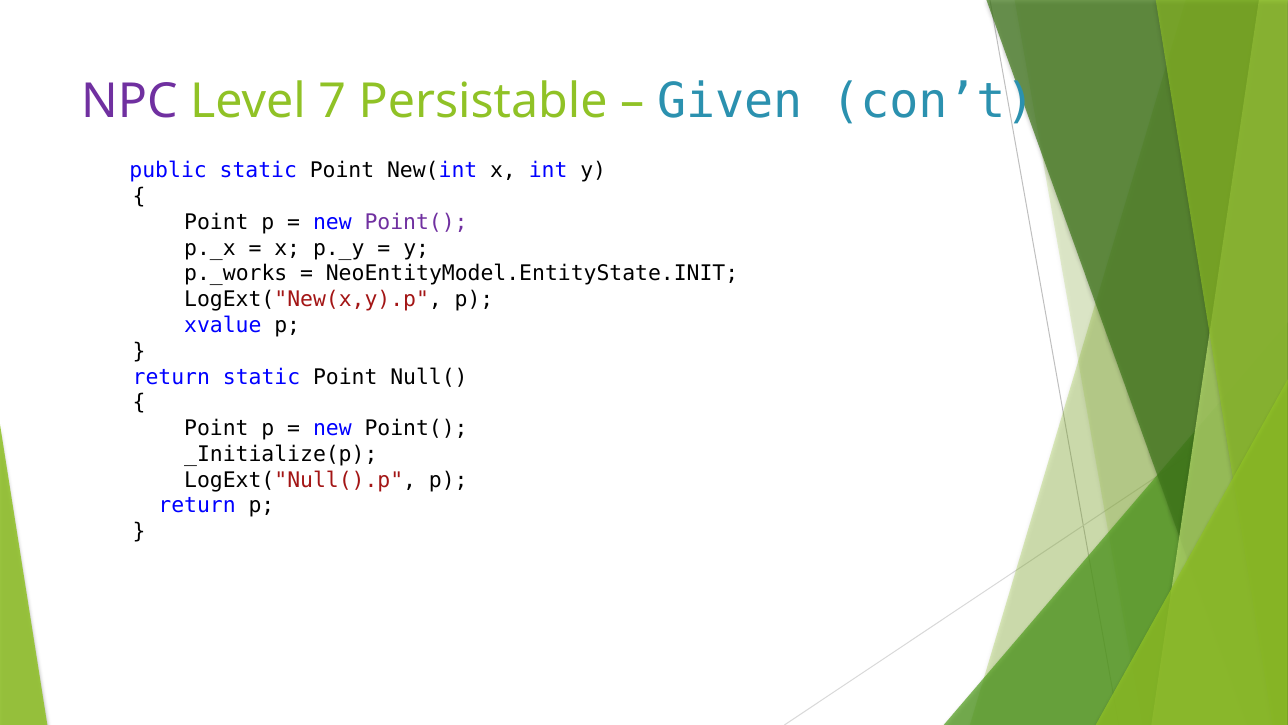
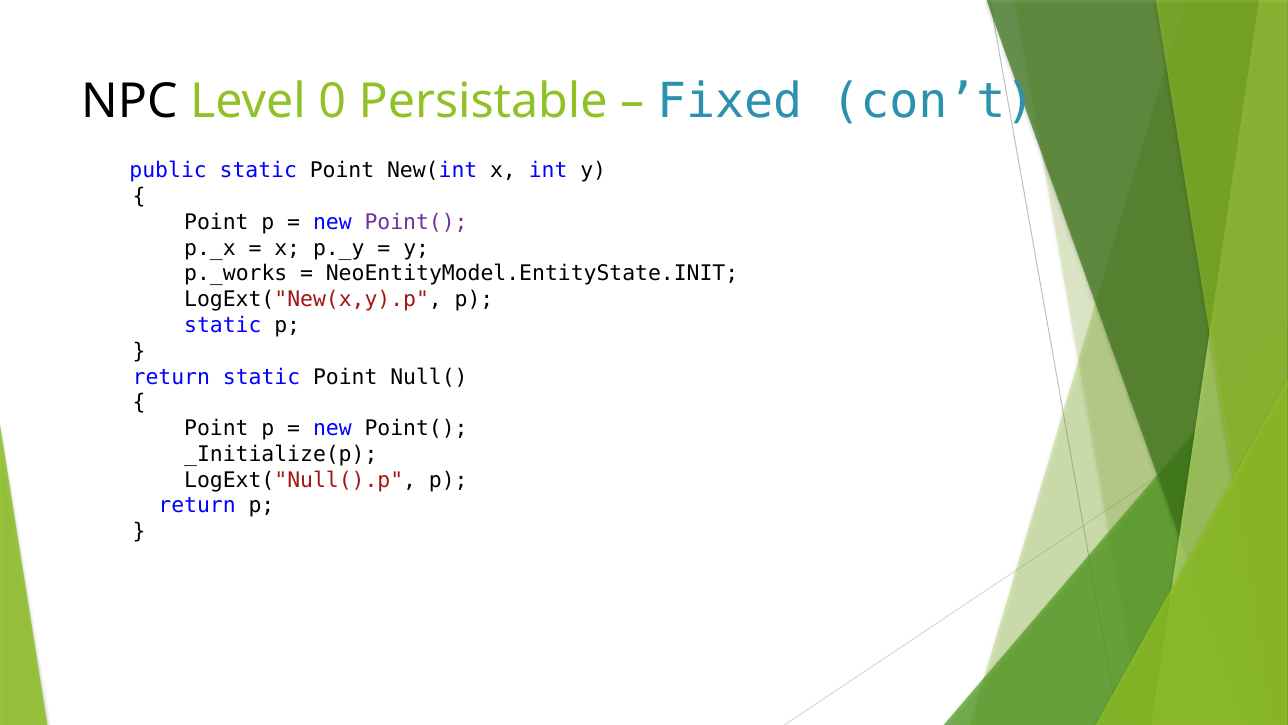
NPC colour: purple -> black
7: 7 -> 0
Given: Given -> Fixed
xvalue at (223, 325): xvalue -> static
